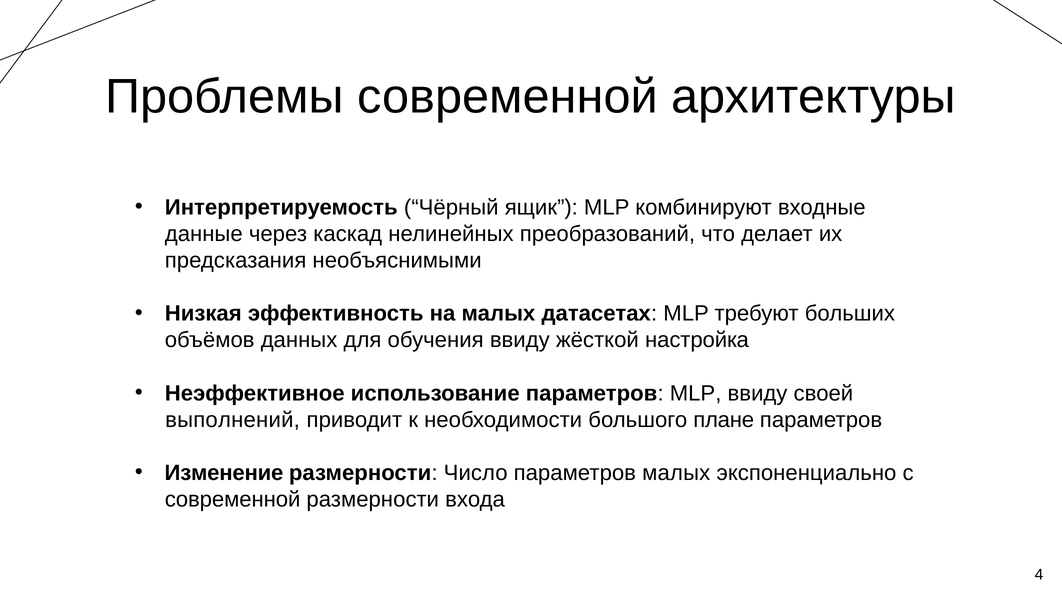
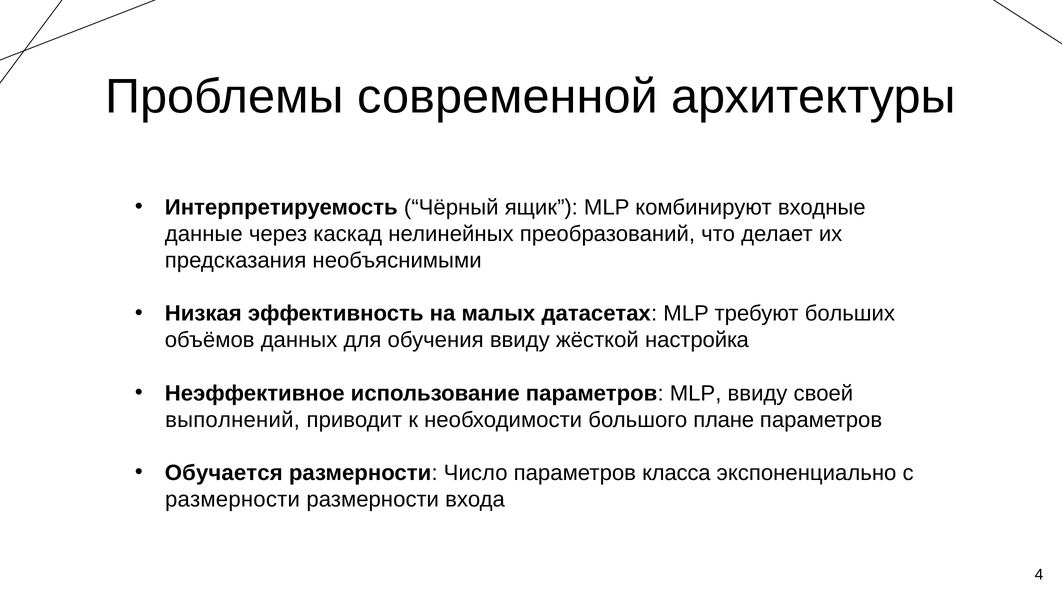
Изменение: Изменение -> Обучается
параметров малых: малых -> класса
современной at (233, 500): современной -> размерности
